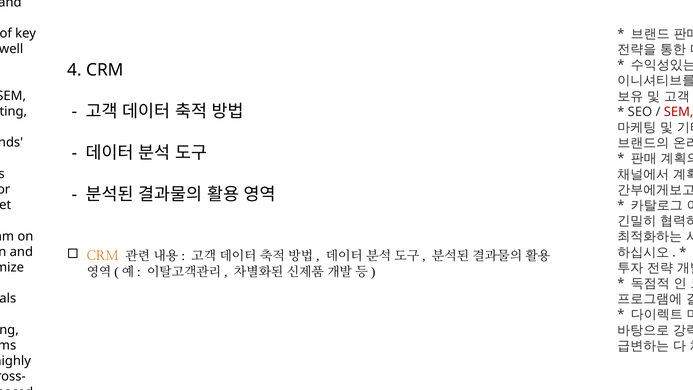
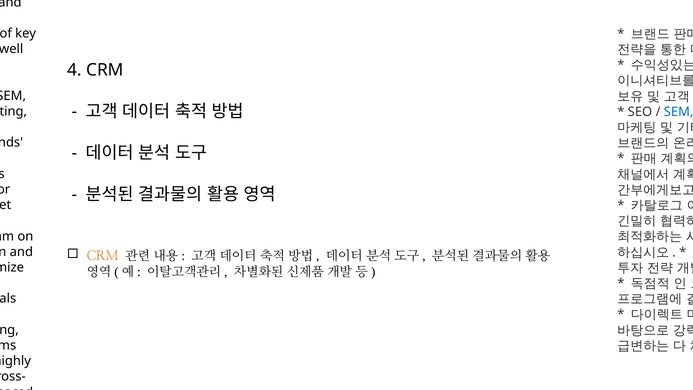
SEM colour: red -> blue
